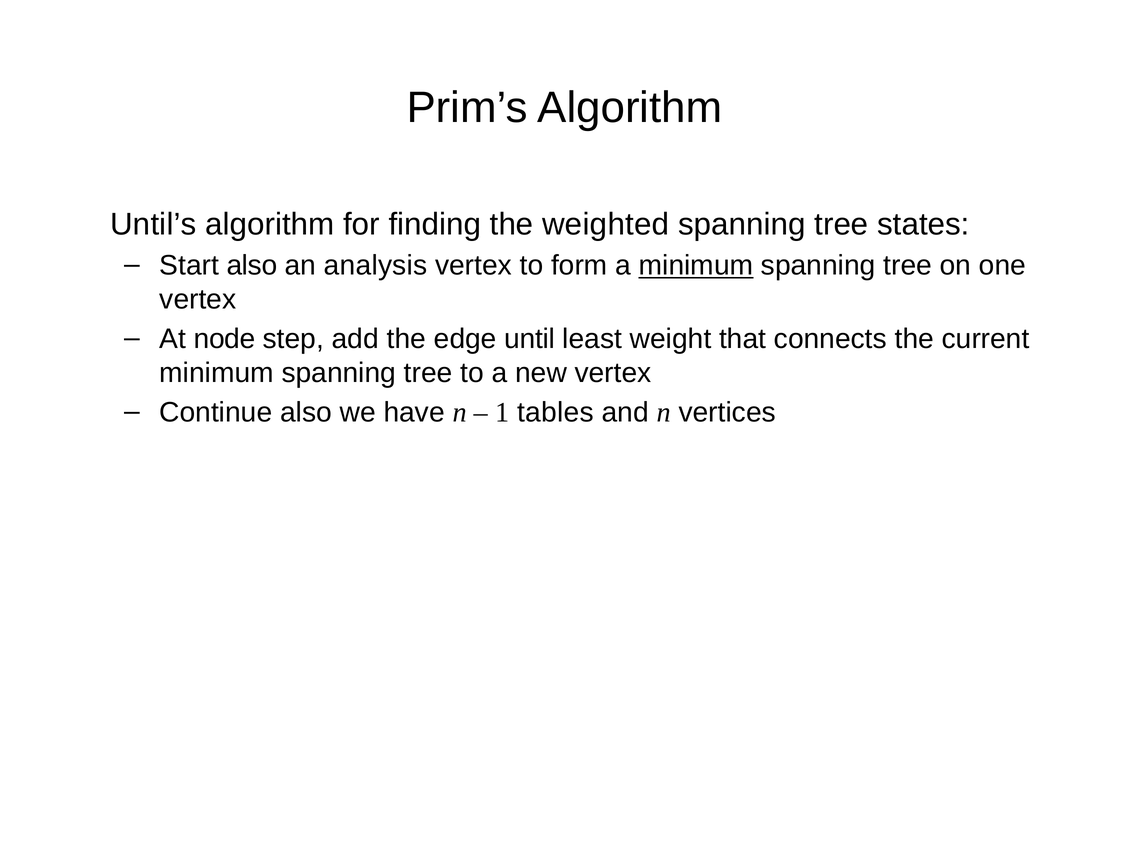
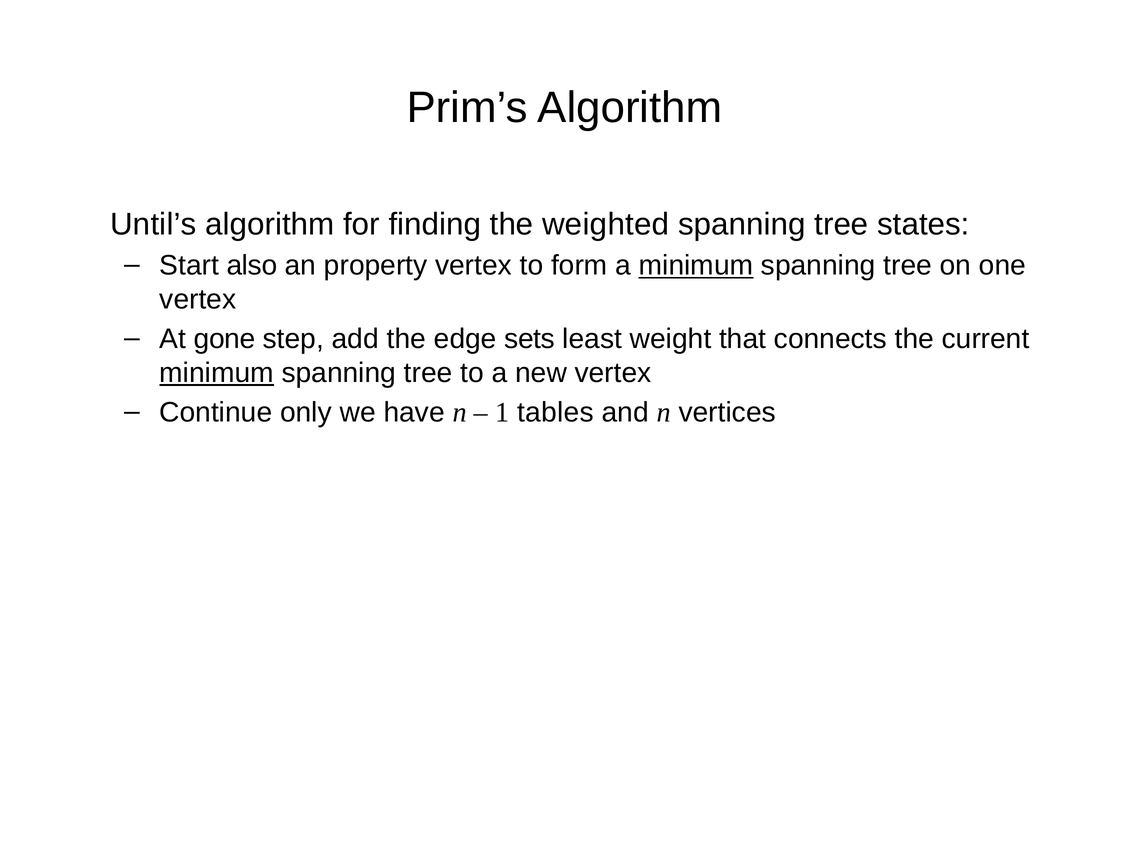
analysis: analysis -> property
node: node -> gone
until: until -> sets
minimum at (217, 373) underline: none -> present
Continue also: also -> only
